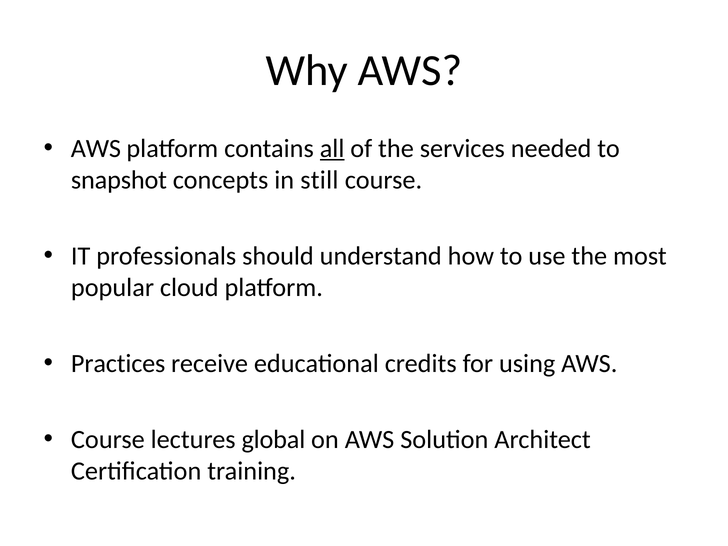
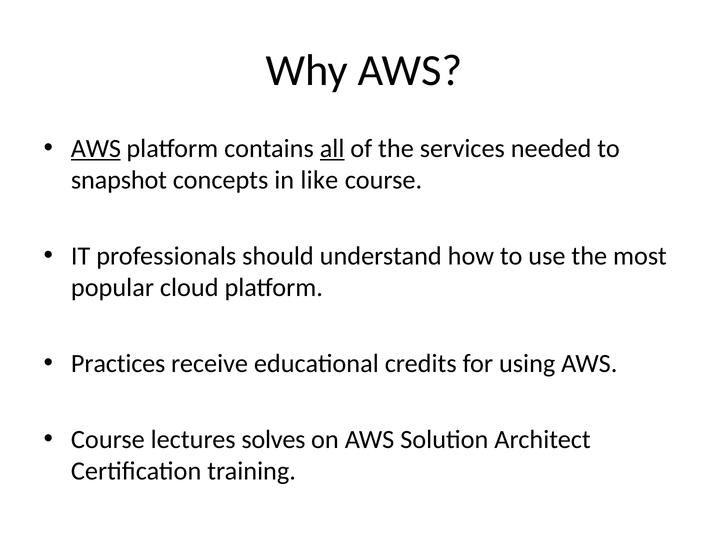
AWS at (96, 149) underline: none -> present
still: still -> like
global: global -> solves
